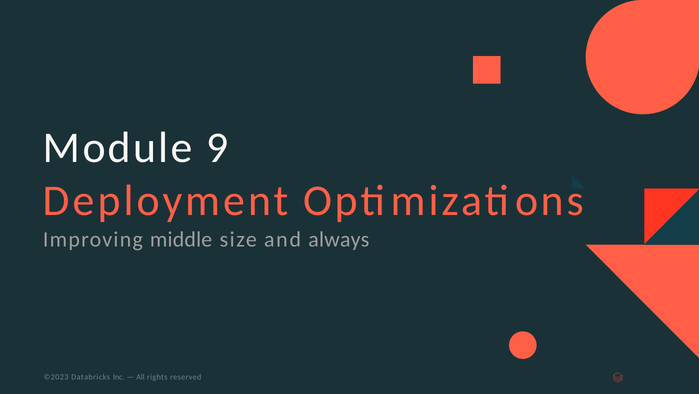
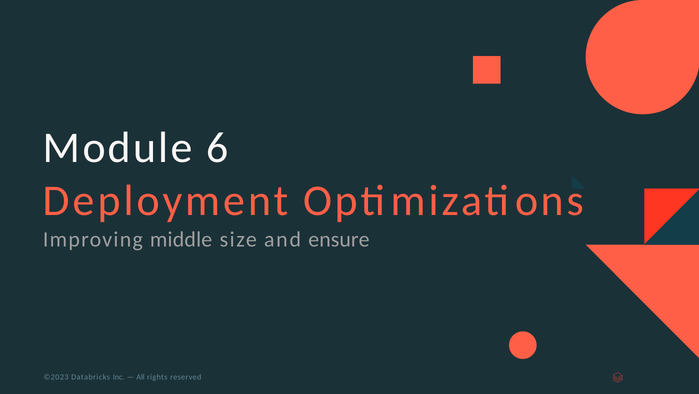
9: 9 -> 6
always: always -> ensure
